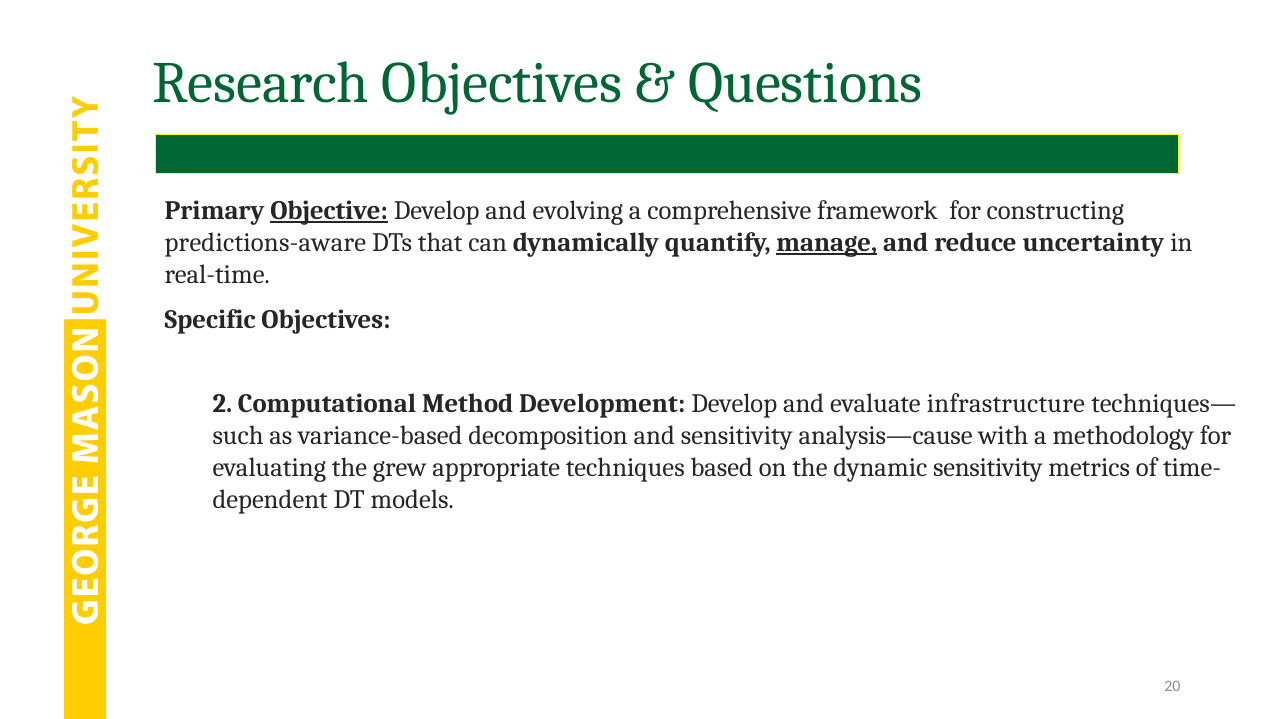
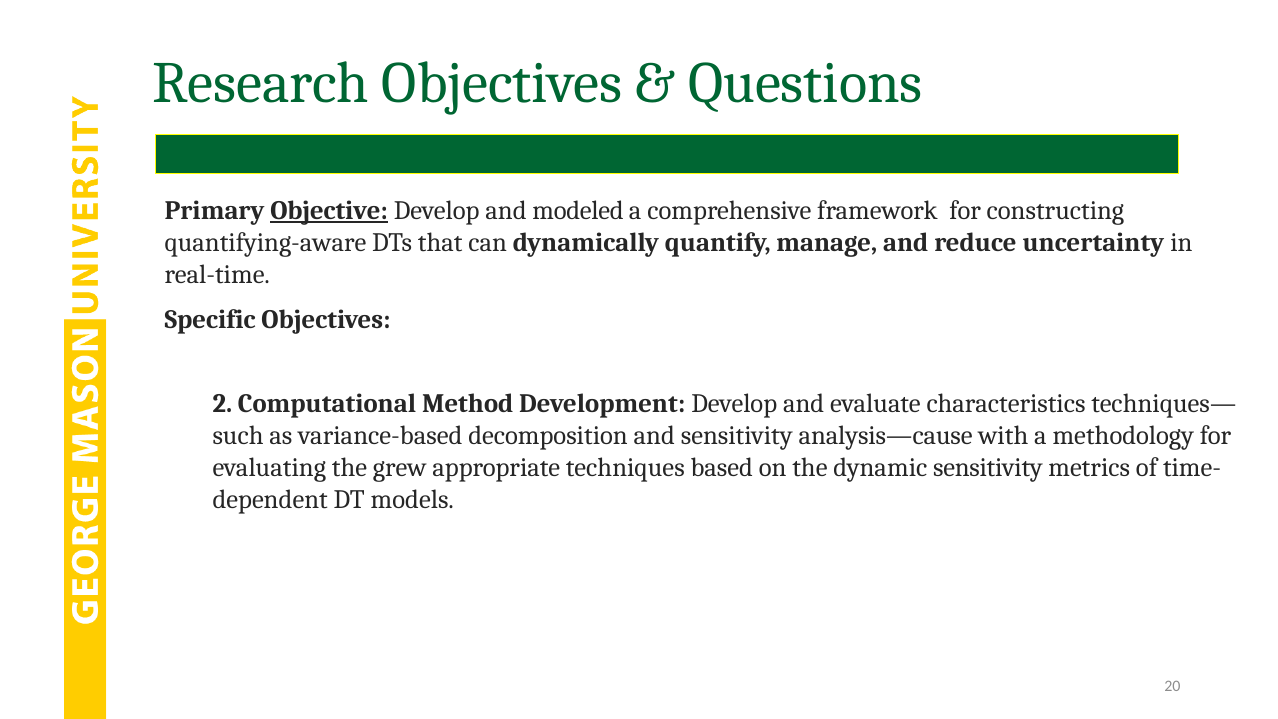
evolving: evolving -> modeled
predictions-aware: predictions-aware -> quantifying-aware
manage underline: present -> none
infrastructure: infrastructure -> characteristics
